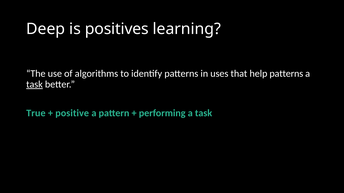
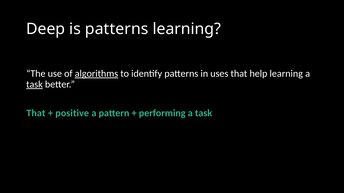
is positives: positives -> patterns
algorithms underline: none -> present
help patterns: patterns -> learning
True at (36, 113): True -> That
